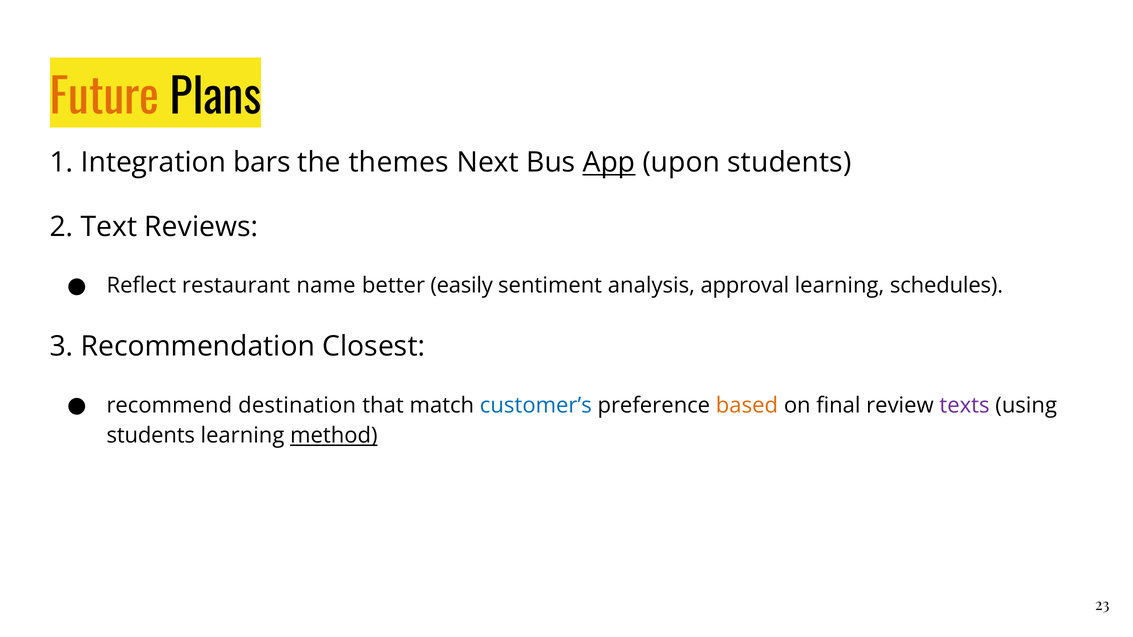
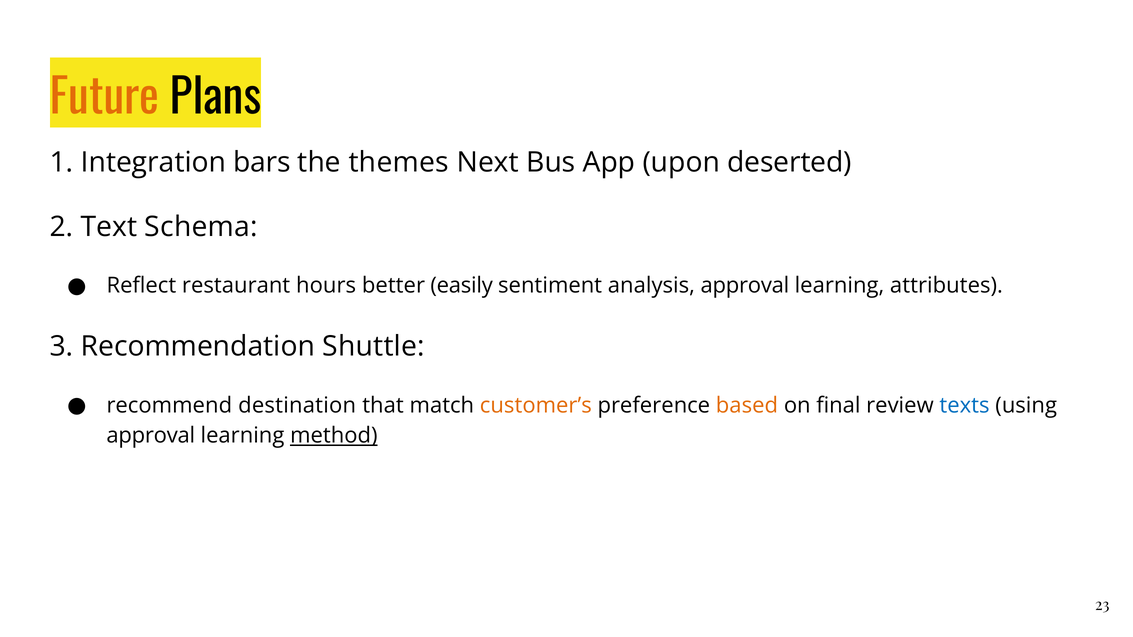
App underline: present -> none
upon students: students -> deserted
Reviews: Reviews -> Schema
name: name -> hours
schedules: schedules -> attributes
Closest: Closest -> Shuttle
customer’s colour: blue -> orange
texts colour: purple -> blue
students at (151, 436): students -> approval
